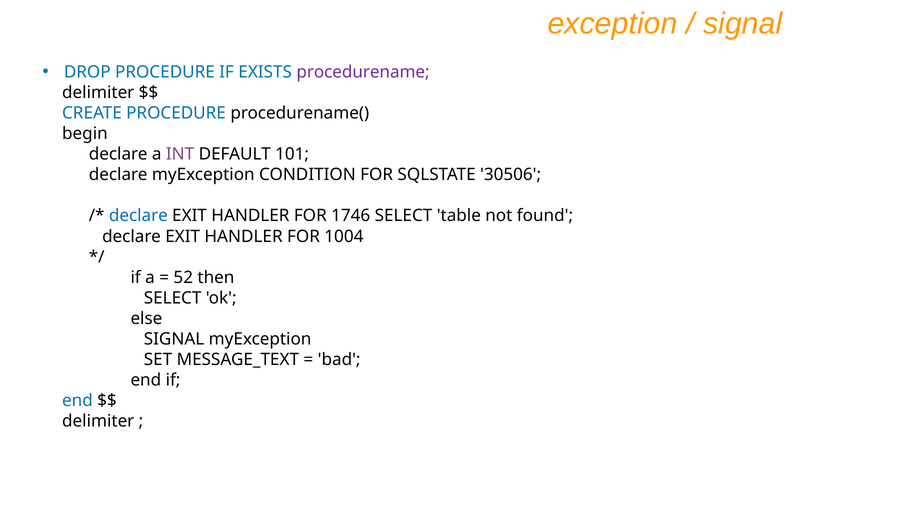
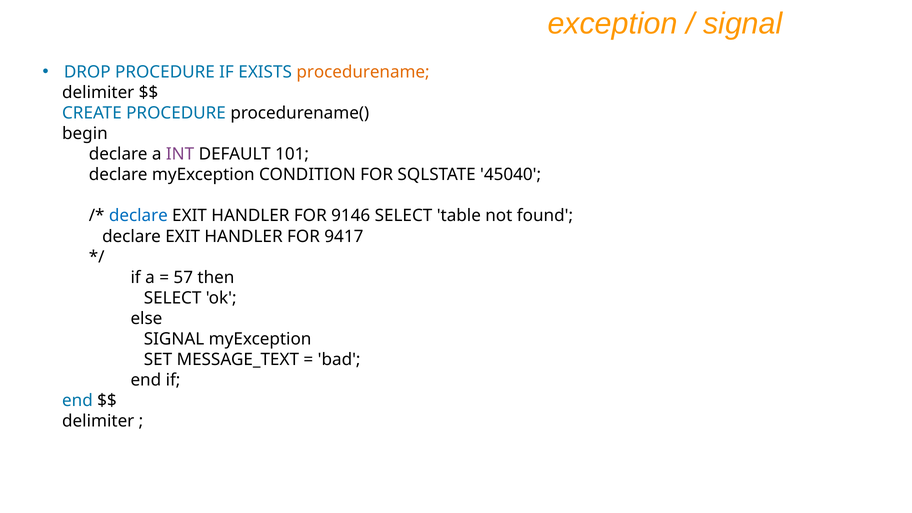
procedurename colour: purple -> orange
30506: 30506 -> 45040
1746: 1746 -> 9146
1004: 1004 -> 9417
52: 52 -> 57
